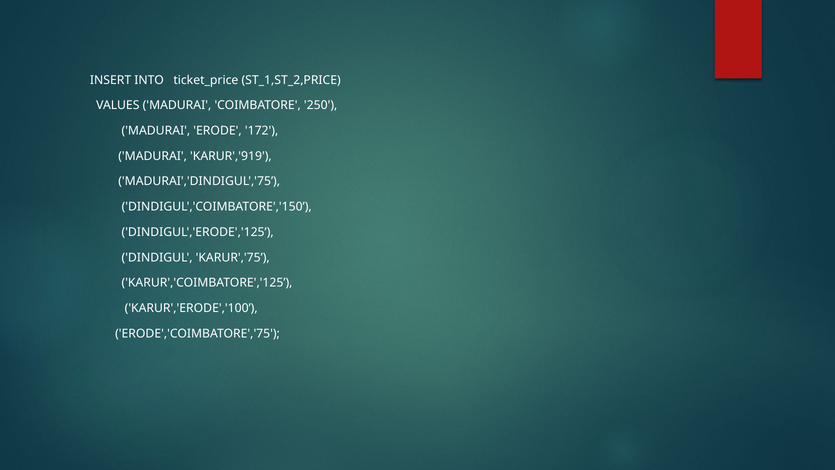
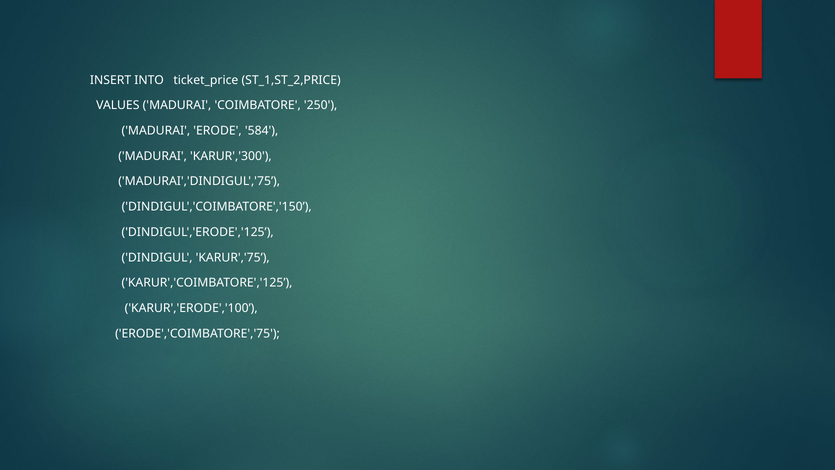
172: 172 -> 584
KARUR','919: KARUR','919 -> KARUR','300
